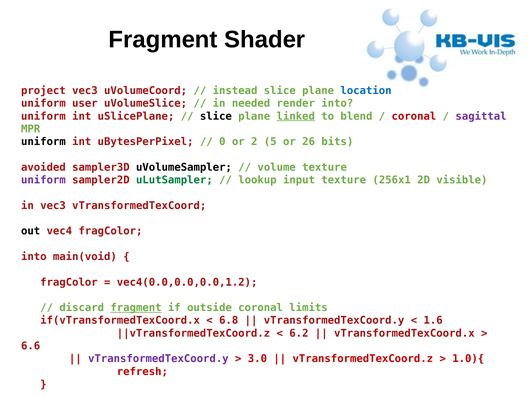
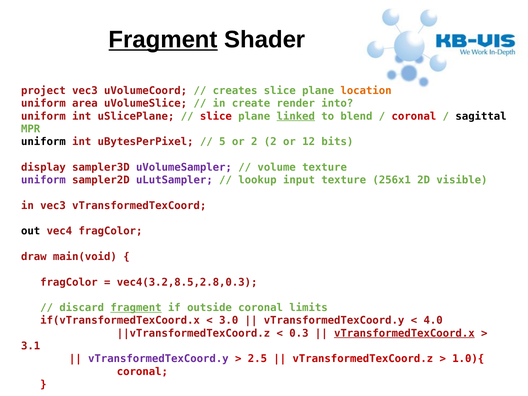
Fragment at (163, 40) underline: none -> present
instead: instead -> creates
location colour: blue -> orange
user: user -> area
needed: needed -> create
slice at (216, 116) colour: black -> red
sagittal colour: purple -> black
0: 0 -> 5
2 5: 5 -> 2
26: 26 -> 12
avoided: avoided -> display
uVolumeSampler colour: black -> purple
uLutSampler colour: green -> purple
into at (34, 257): into -> draw
vec4(0.0,0.0,0.0,1.2: vec4(0.0,0.0,0.0,1.2 -> vec4(3.2,8.5,2.8,0.3
6.8: 6.8 -> 3.0
1.6: 1.6 -> 4.0
6.2: 6.2 -> 0.3
vTransformedTexCoord.x underline: none -> present
6.6: 6.6 -> 3.1
3.0: 3.0 -> 2.5
refresh at (142, 371): refresh -> coronal
